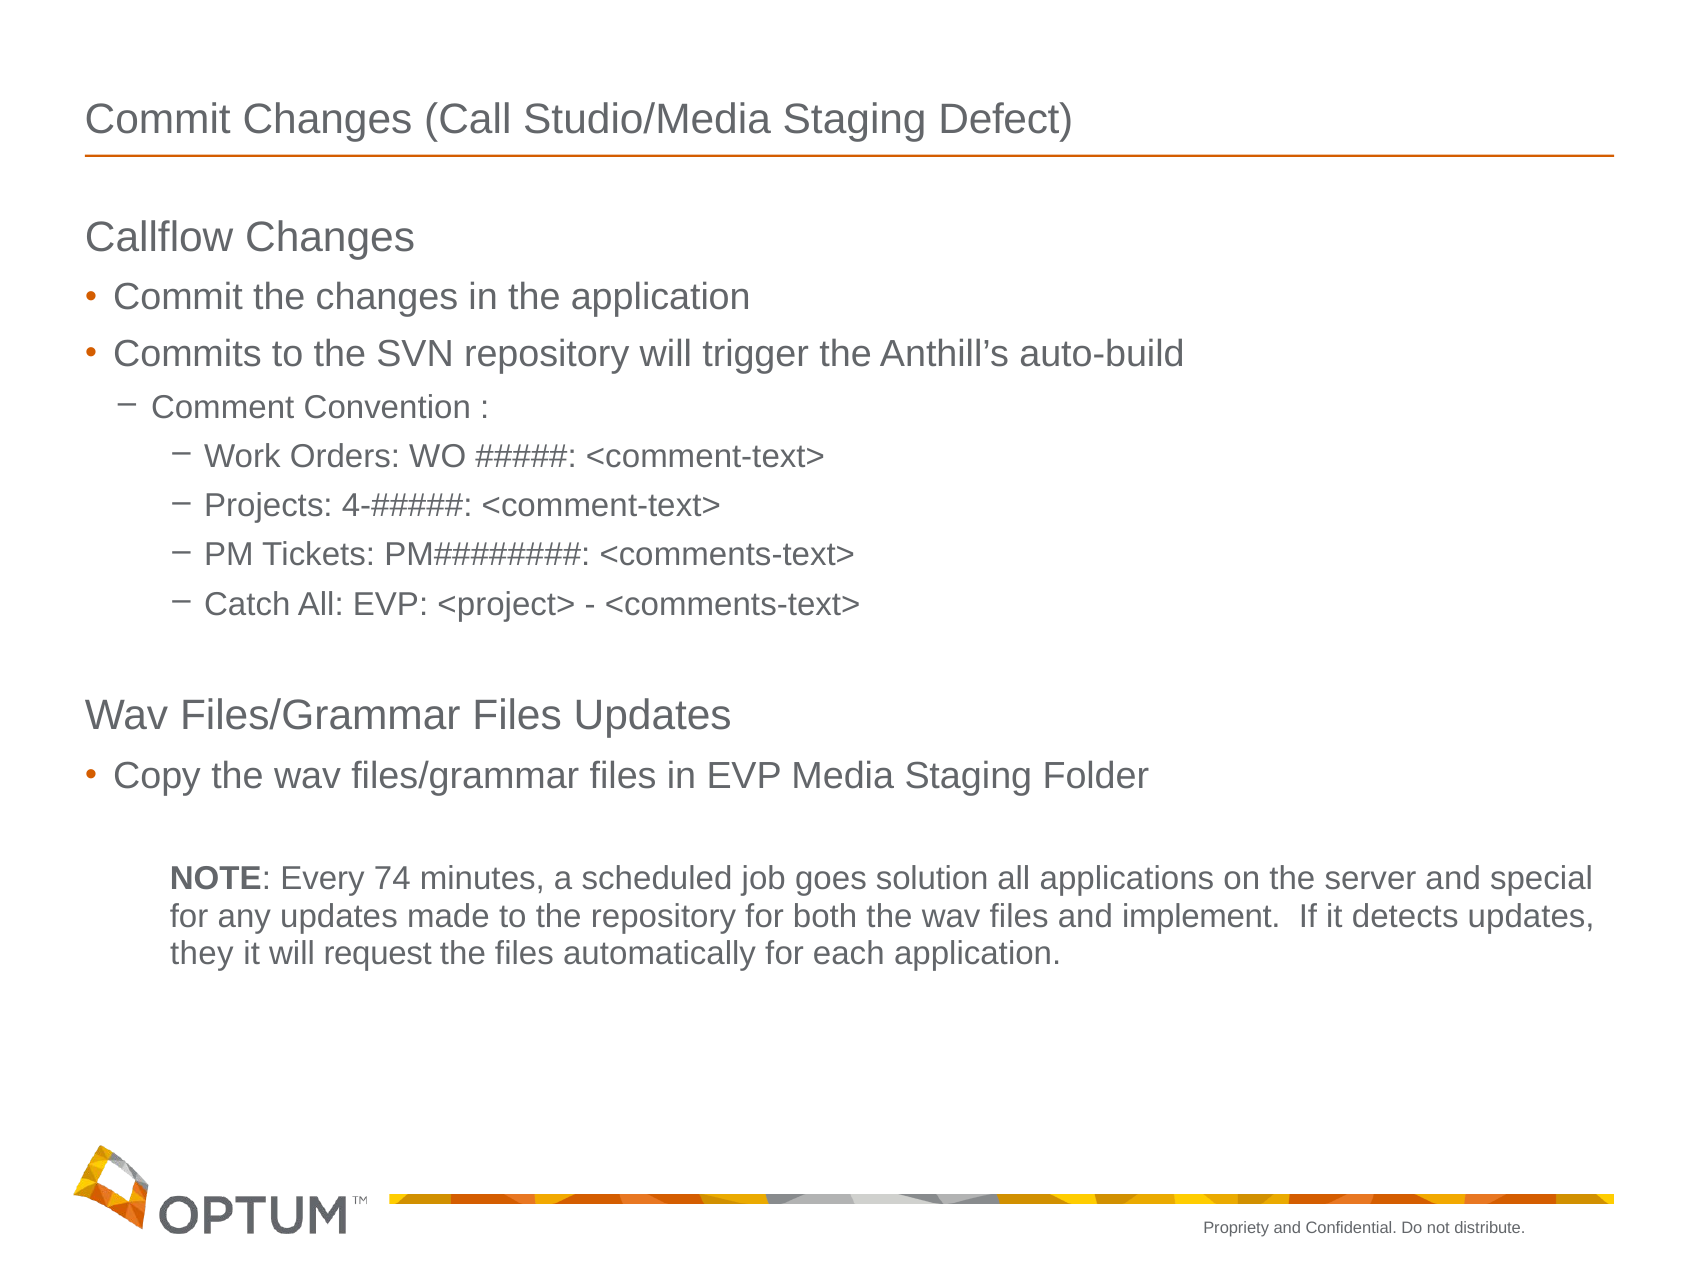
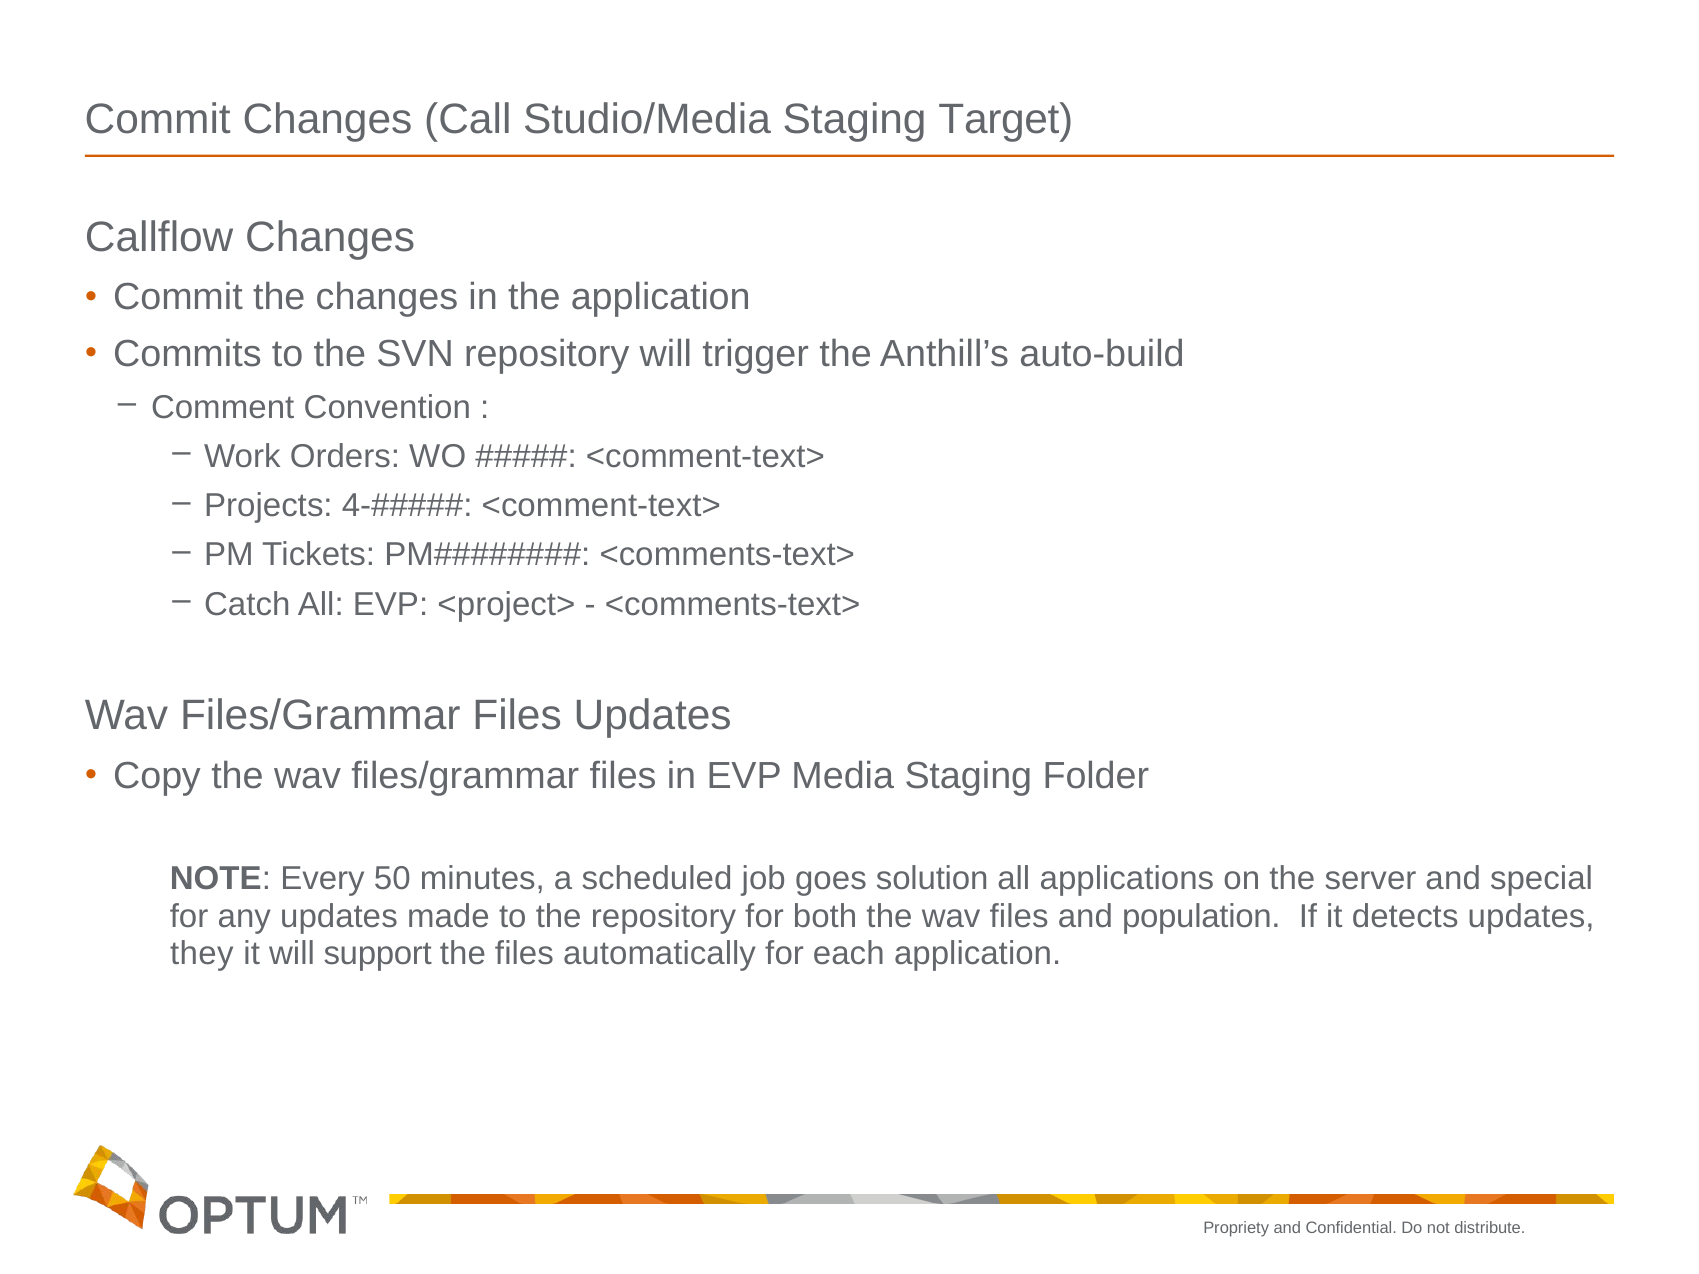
Defect: Defect -> Target
74: 74 -> 50
implement: implement -> population
request: request -> support
